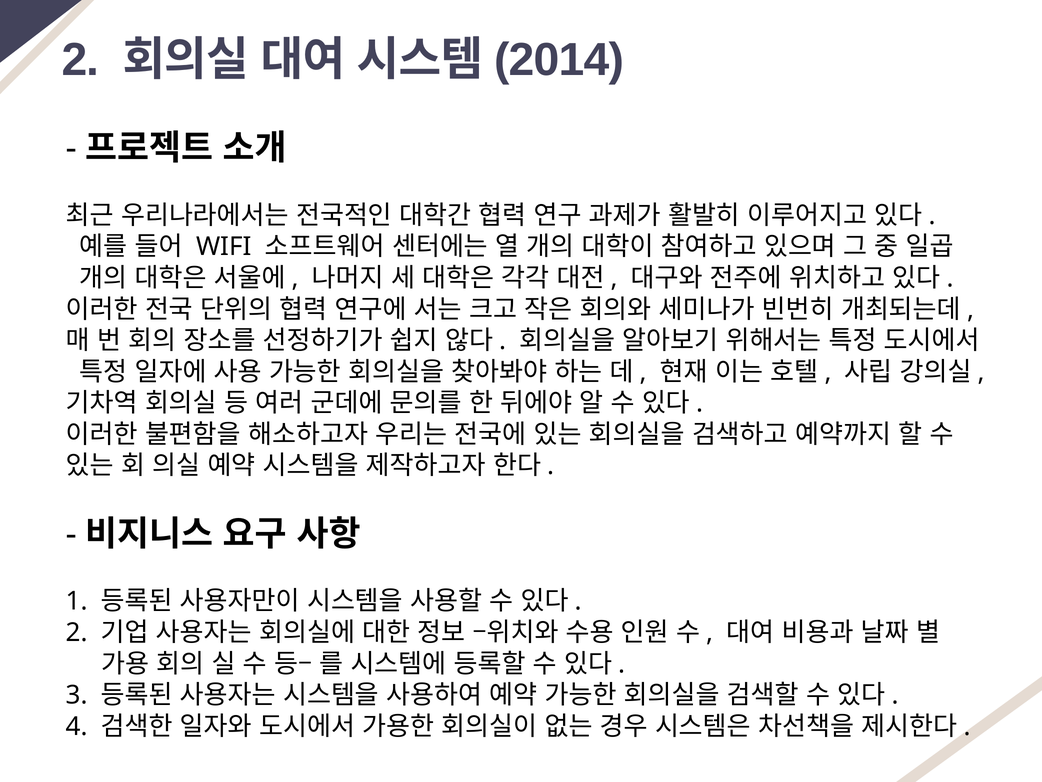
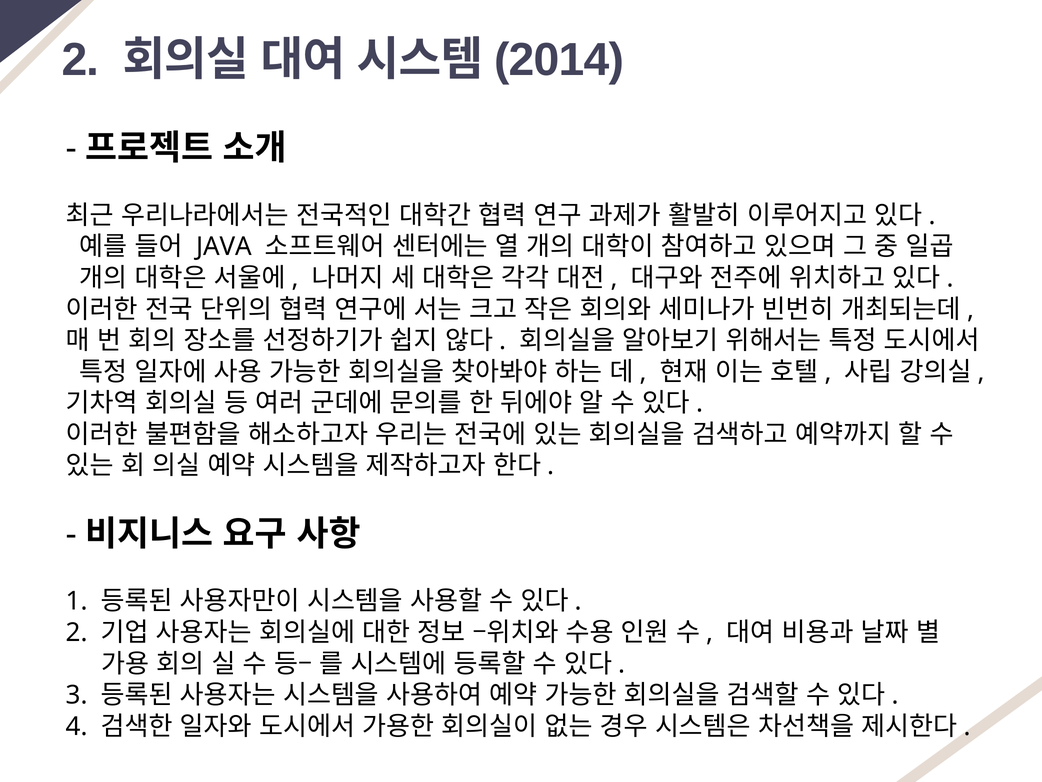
WIFI: WIFI -> JAVA
